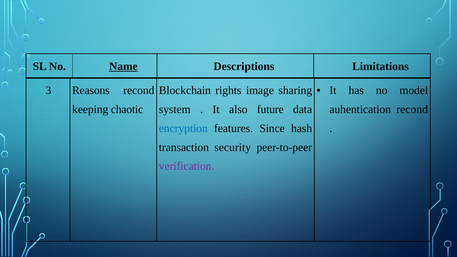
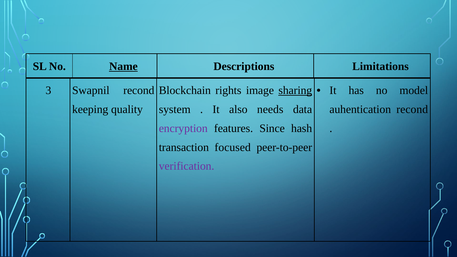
Reasons: Reasons -> Swapnil
sharing underline: none -> present
chaotic: chaotic -> quality
future: future -> needs
encryption colour: blue -> purple
security: security -> focused
